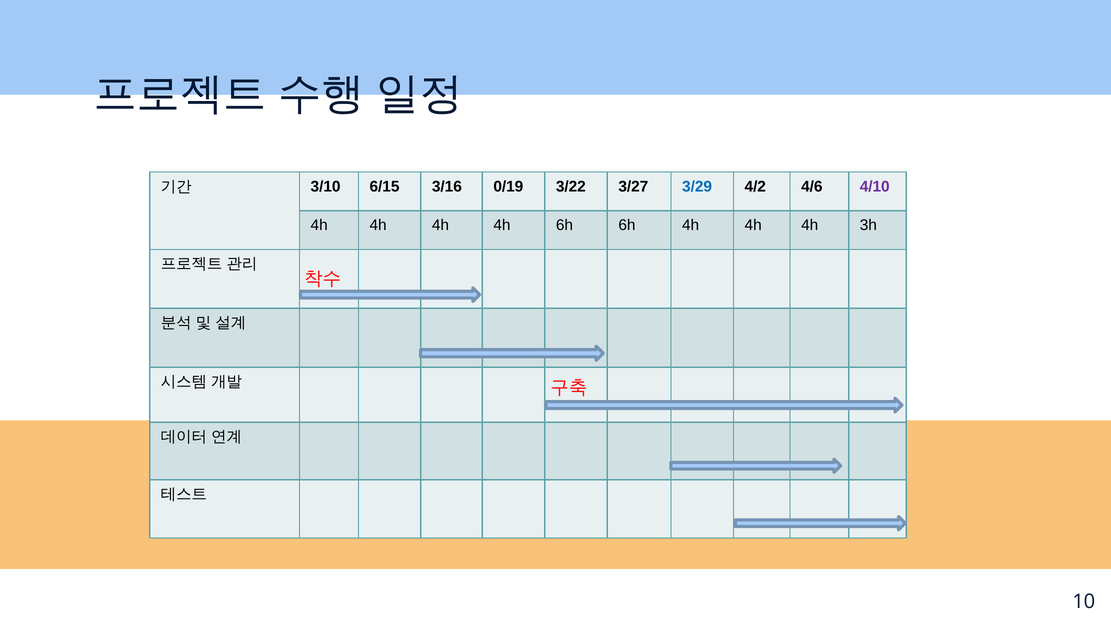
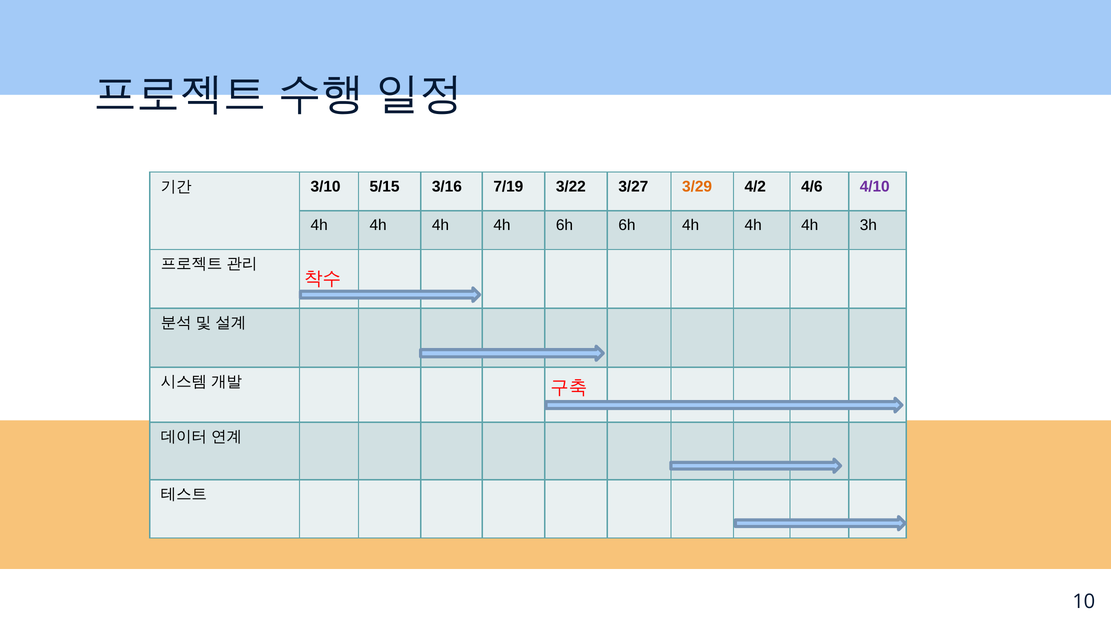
6/15: 6/15 -> 5/15
0/19: 0/19 -> 7/19
3/29 colour: blue -> orange
